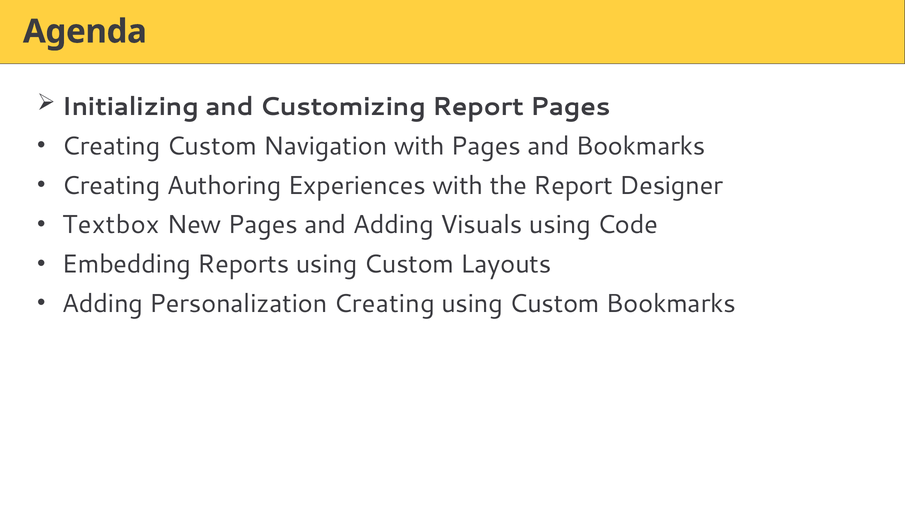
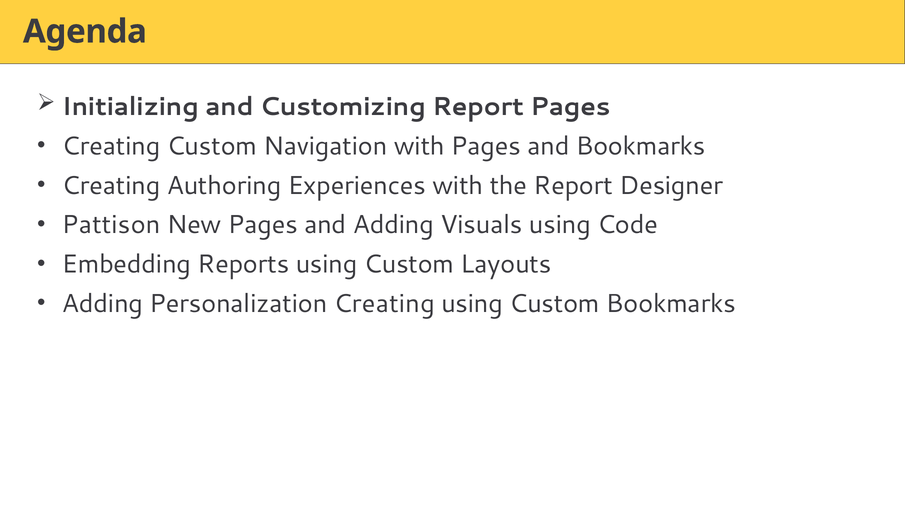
Textbox: Textbox -> Pattison
